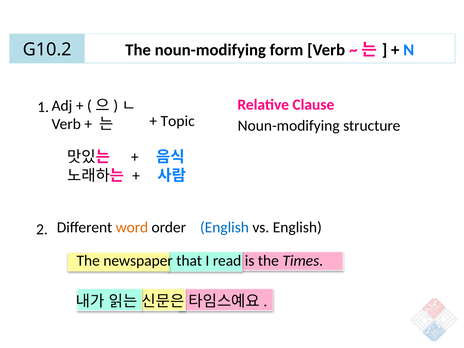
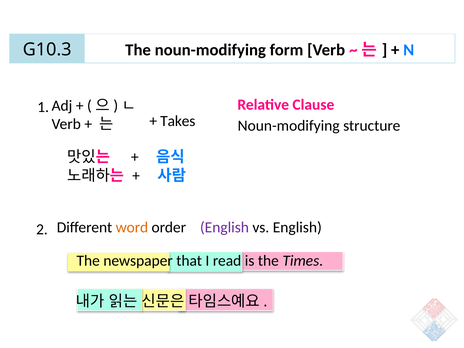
G10.2: G10.2 -> G10.3
Topic: Topic -> Takes
English at (224, 227) colour: blue -> purple
